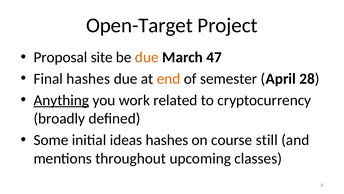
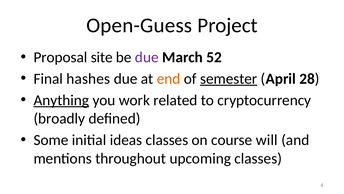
Open-Target: Open-Target -> Open-Guess
due at (147, 57) colour: orange -> purple
47: 47 -> 52
semester underline: none -> present
ideas hashes: hashes -> classes
still: still -> will
